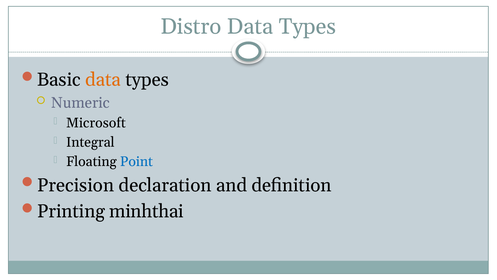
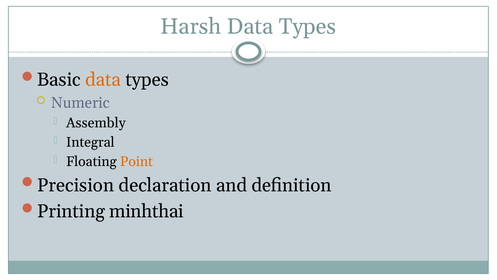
Distro: Distro -> Harsh
Microsoft: Microsoft -> Assembly
Point colour: blue -> orange
